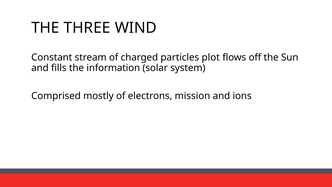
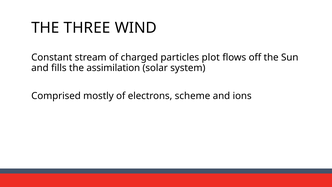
information: information -> assimilation
mission: mission -> scheme
